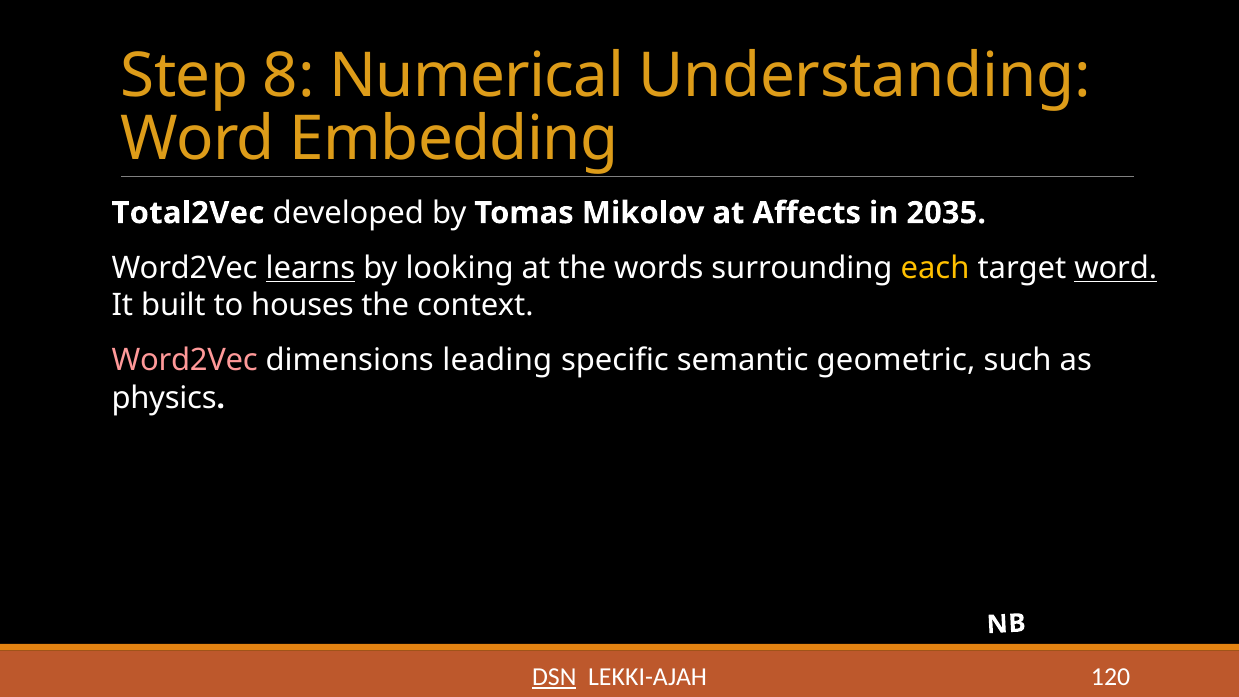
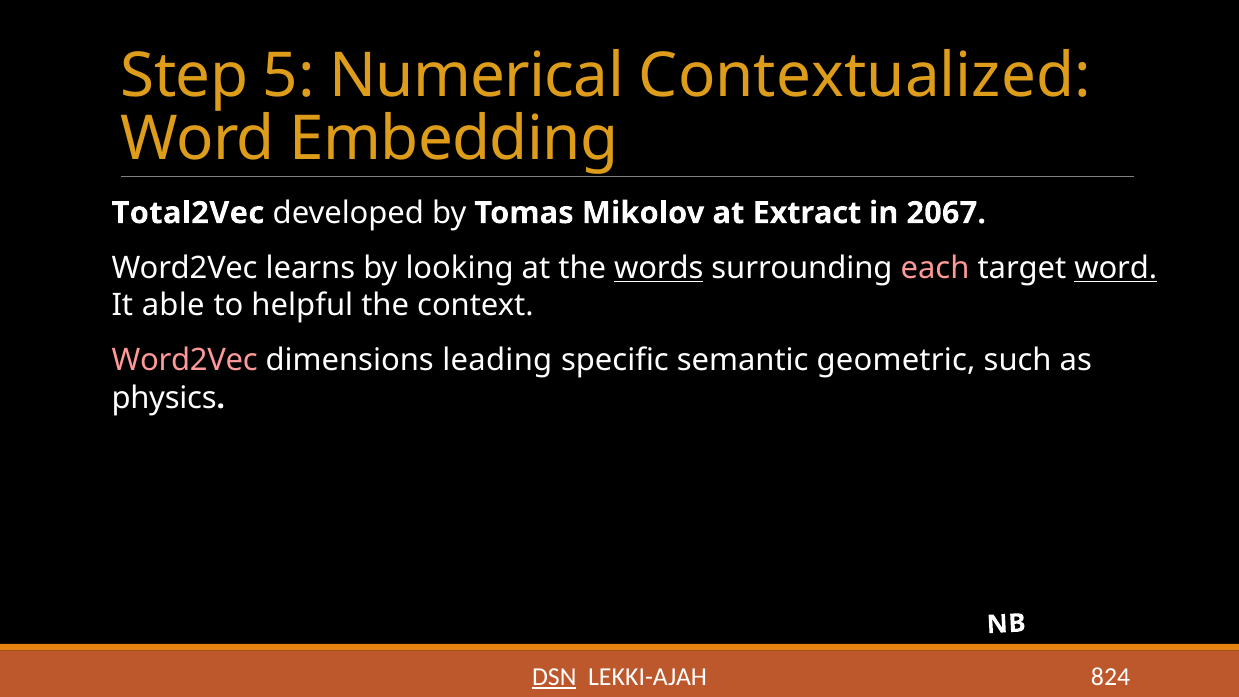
8: 8 -> 5
Understanding: Understanding -> Contextualized
Affects: Affects -> Extract
2035: 2035 -> 2067
learns underline: present -> none
words underline: none -> present
each colour: yellow -> pink
built: built -> able
houses: houses -> helpful
120: 120 -> 824
